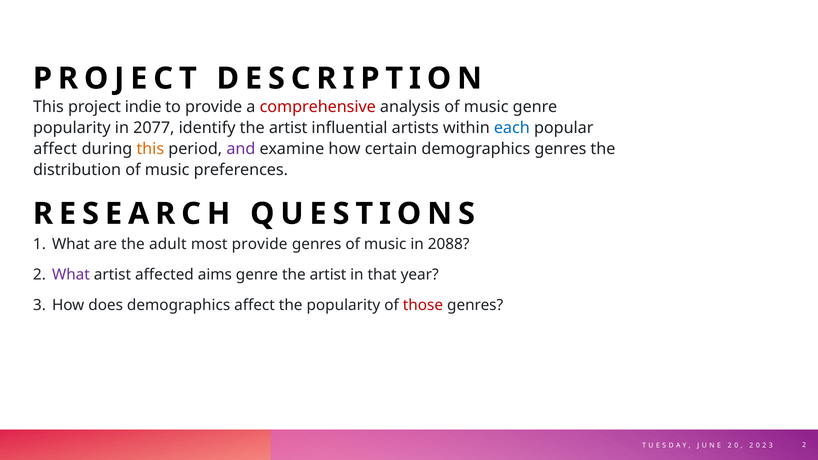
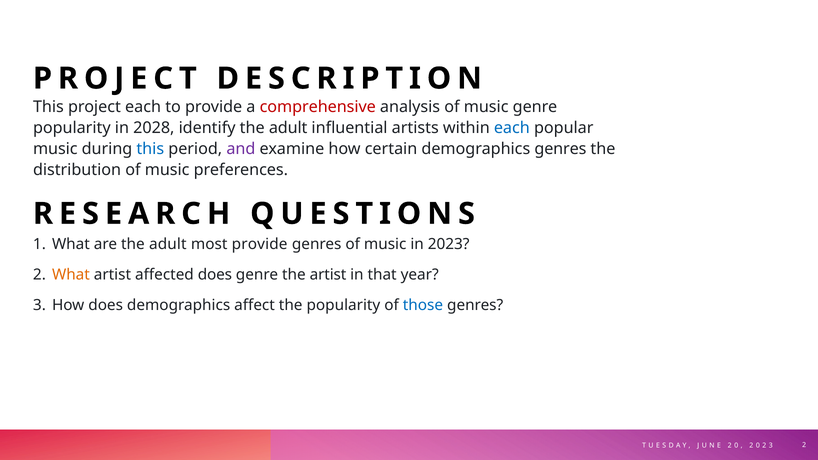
project indie: indie -> each
2077: 2077 -> 2028
identify the artist: artist -> adult
affect at (55, 149): affect -> music
this at (150, 149) colour: orange -> blue
2088: 2088 -> 2023
What at (71, 275) colour: purple -> orange
affected aims: aims -> does
those colour: red -> blue
